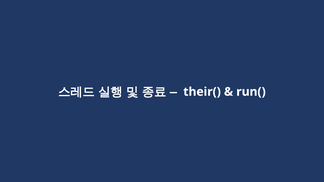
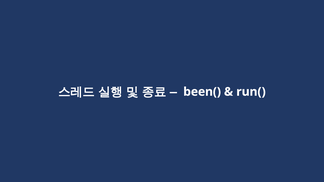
their(: their( -> been(
